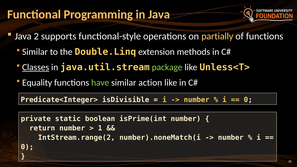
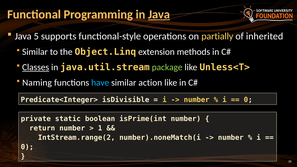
Java at (159, 14) underline: none -> present
2: 2 -> 5
of functions: functions -> inherited
Double.Linq: Double.Linq -> Object.Linq
Equality: Equality -> Naming
have colour: light green -> light blue
